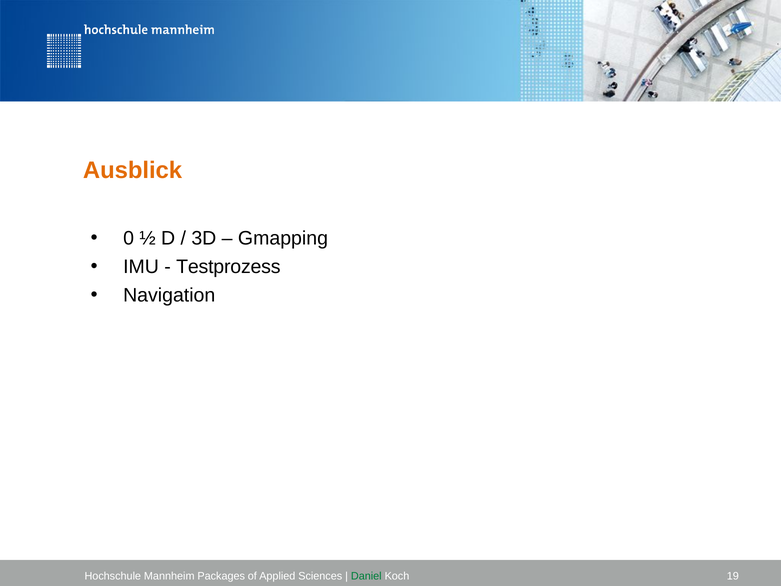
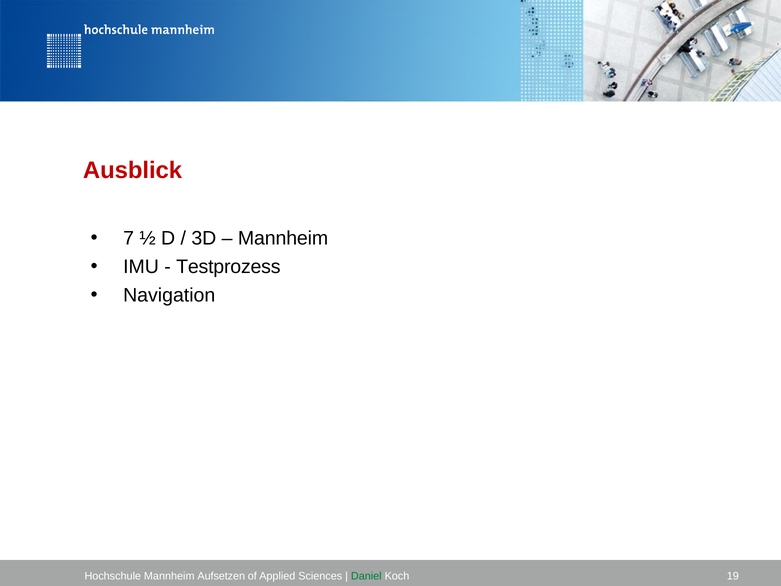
Ausblick colour: orange -> red
0: 0 -> 7
Gmapping at (283, 238): Gmapping -> Mannheim
Packages: Packages -> Aufsetzen
